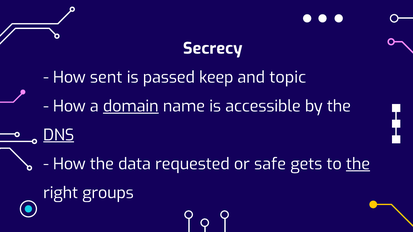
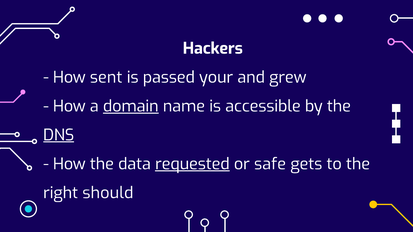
Secrecy: Secrecy -> Hackers
keep: keep -> your
topic: topic -> grew
requested underline: none -> present
the at (358, 164) underline: present -> none
groups: groups -> should
